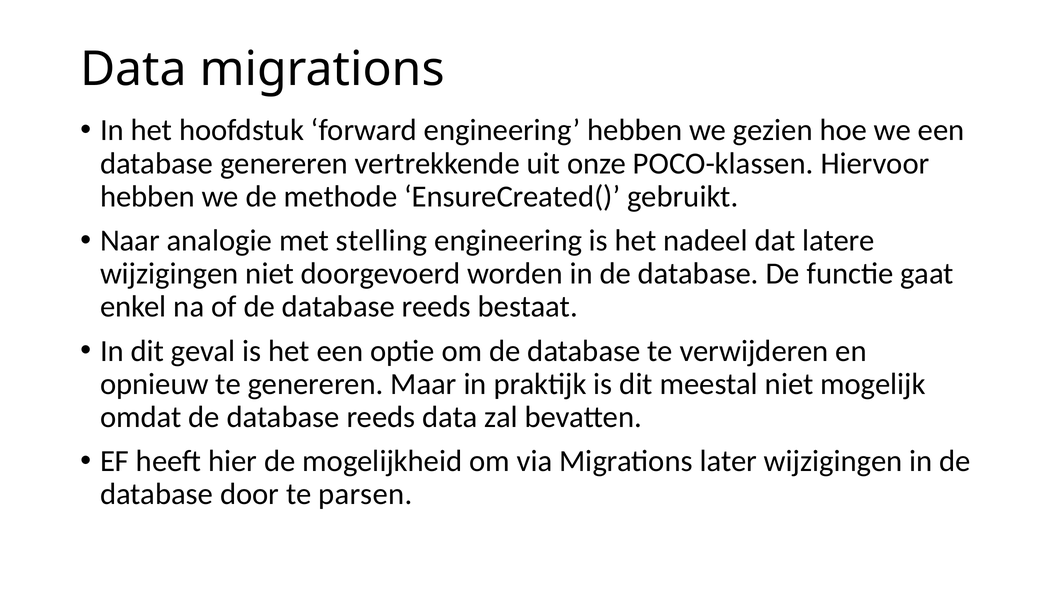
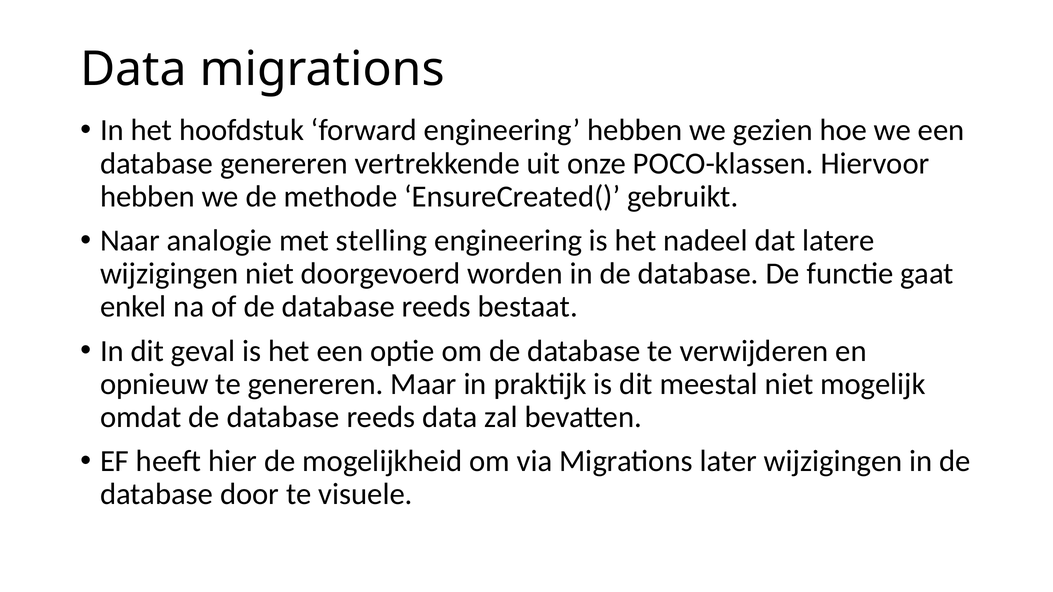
parsen: parsen -> visuele
